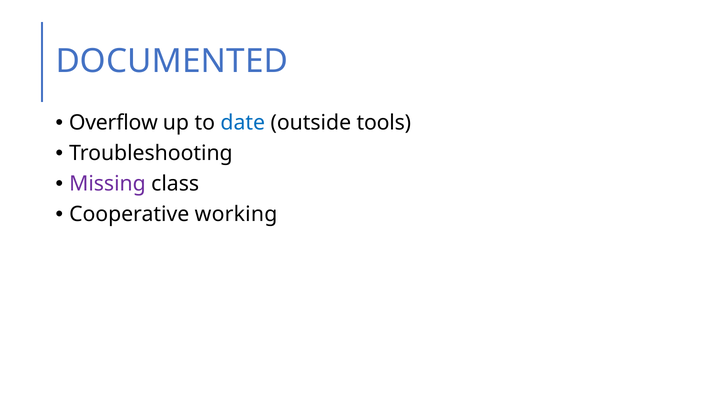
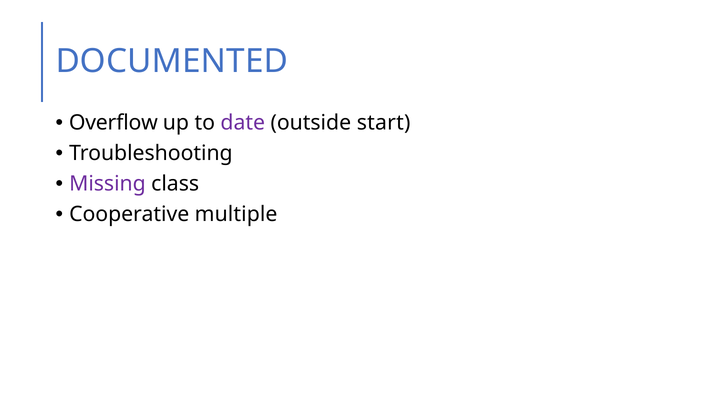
date colour: blue -> purple
tools: tools -> start
working: working -> multiple
